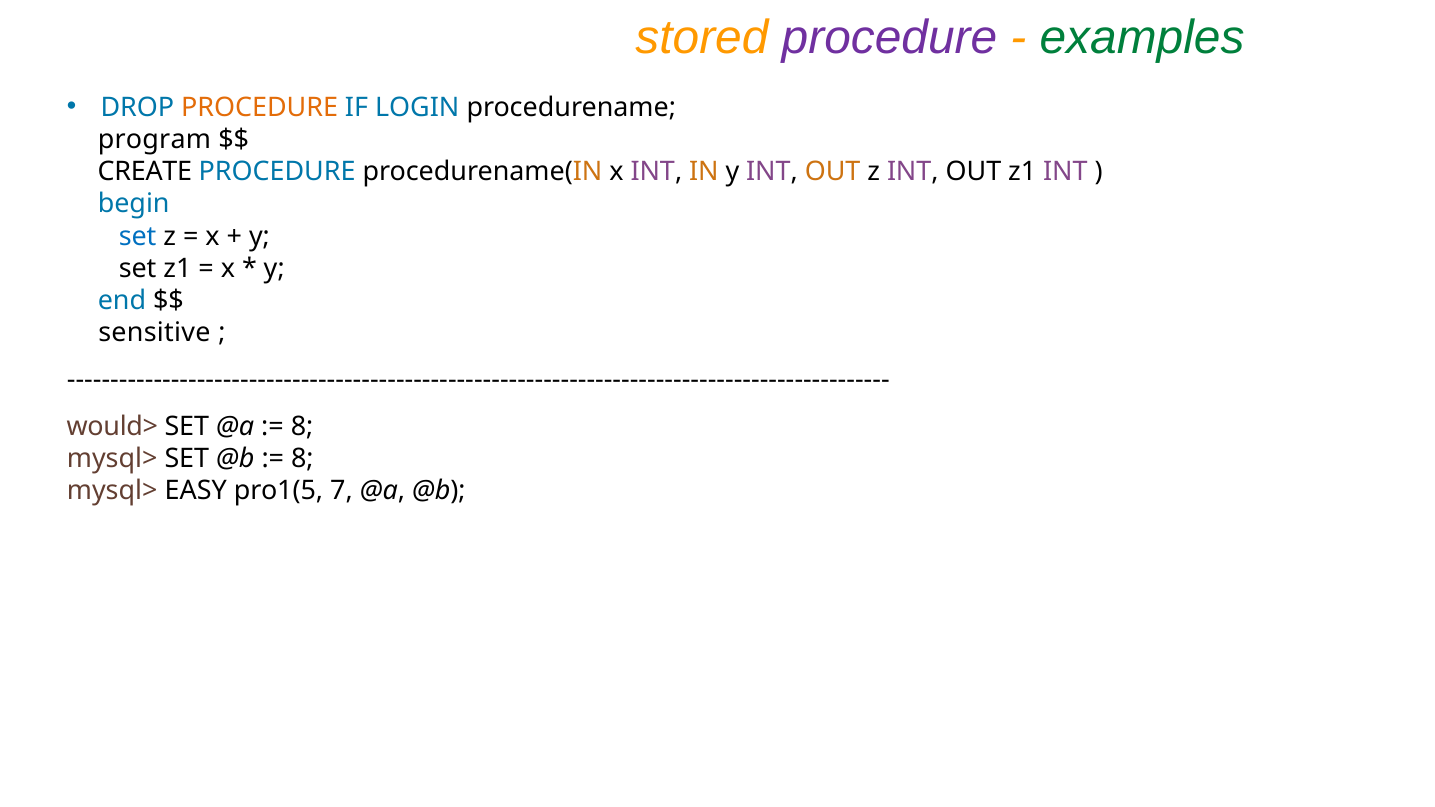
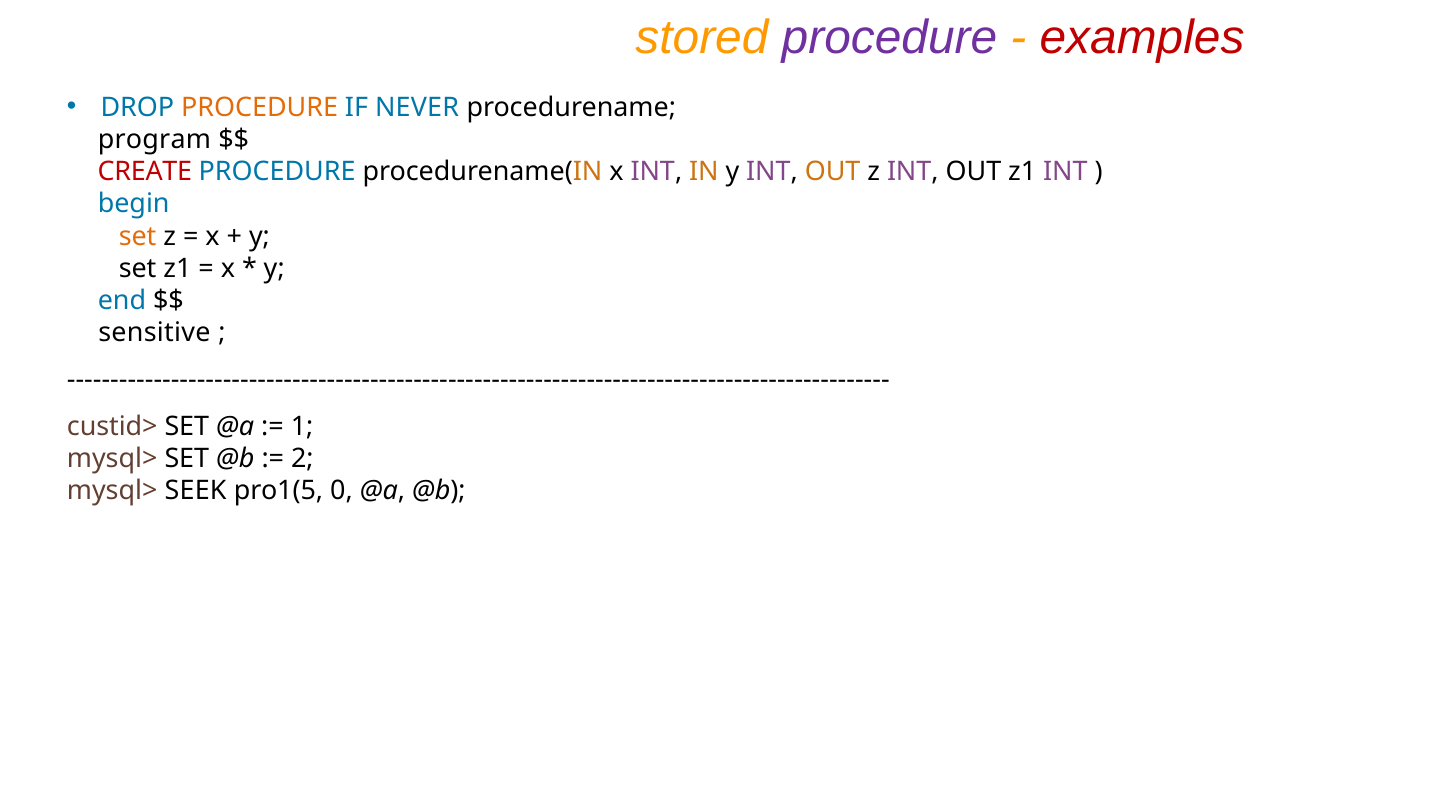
examples colour: green -> red
LOGIN: LOGIN -> NEVER
CREATE colour: black -> red
set at (138, 236) colour: blue -> orange
would>: would> -> custid>
8 at (302, 426): 8 -> 1
8 at (302, 459): 8 -> 2
EASY: EASY -> SEEK
7: 7 -> 0
